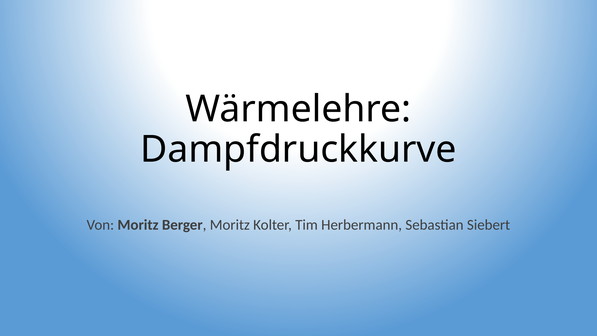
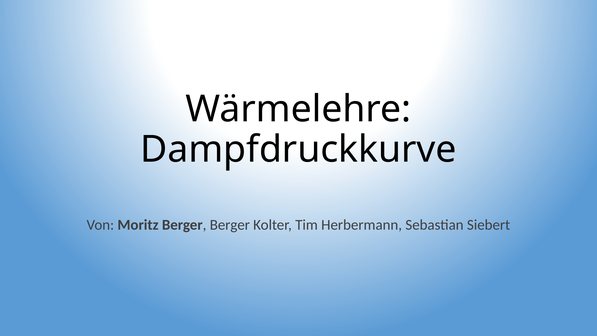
Berger Moritz: Moritz -> Berger
